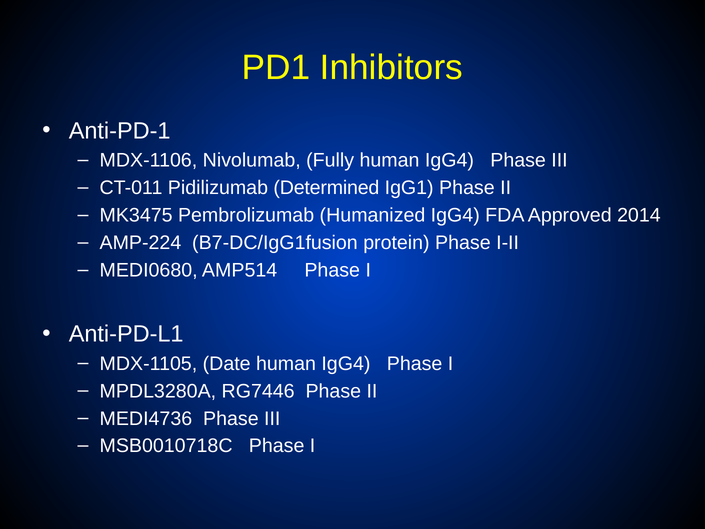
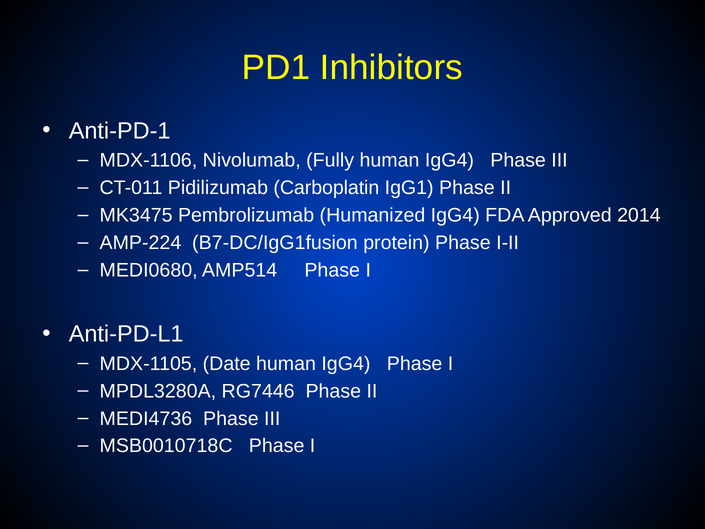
Determined: Determined -> Carboplatin
